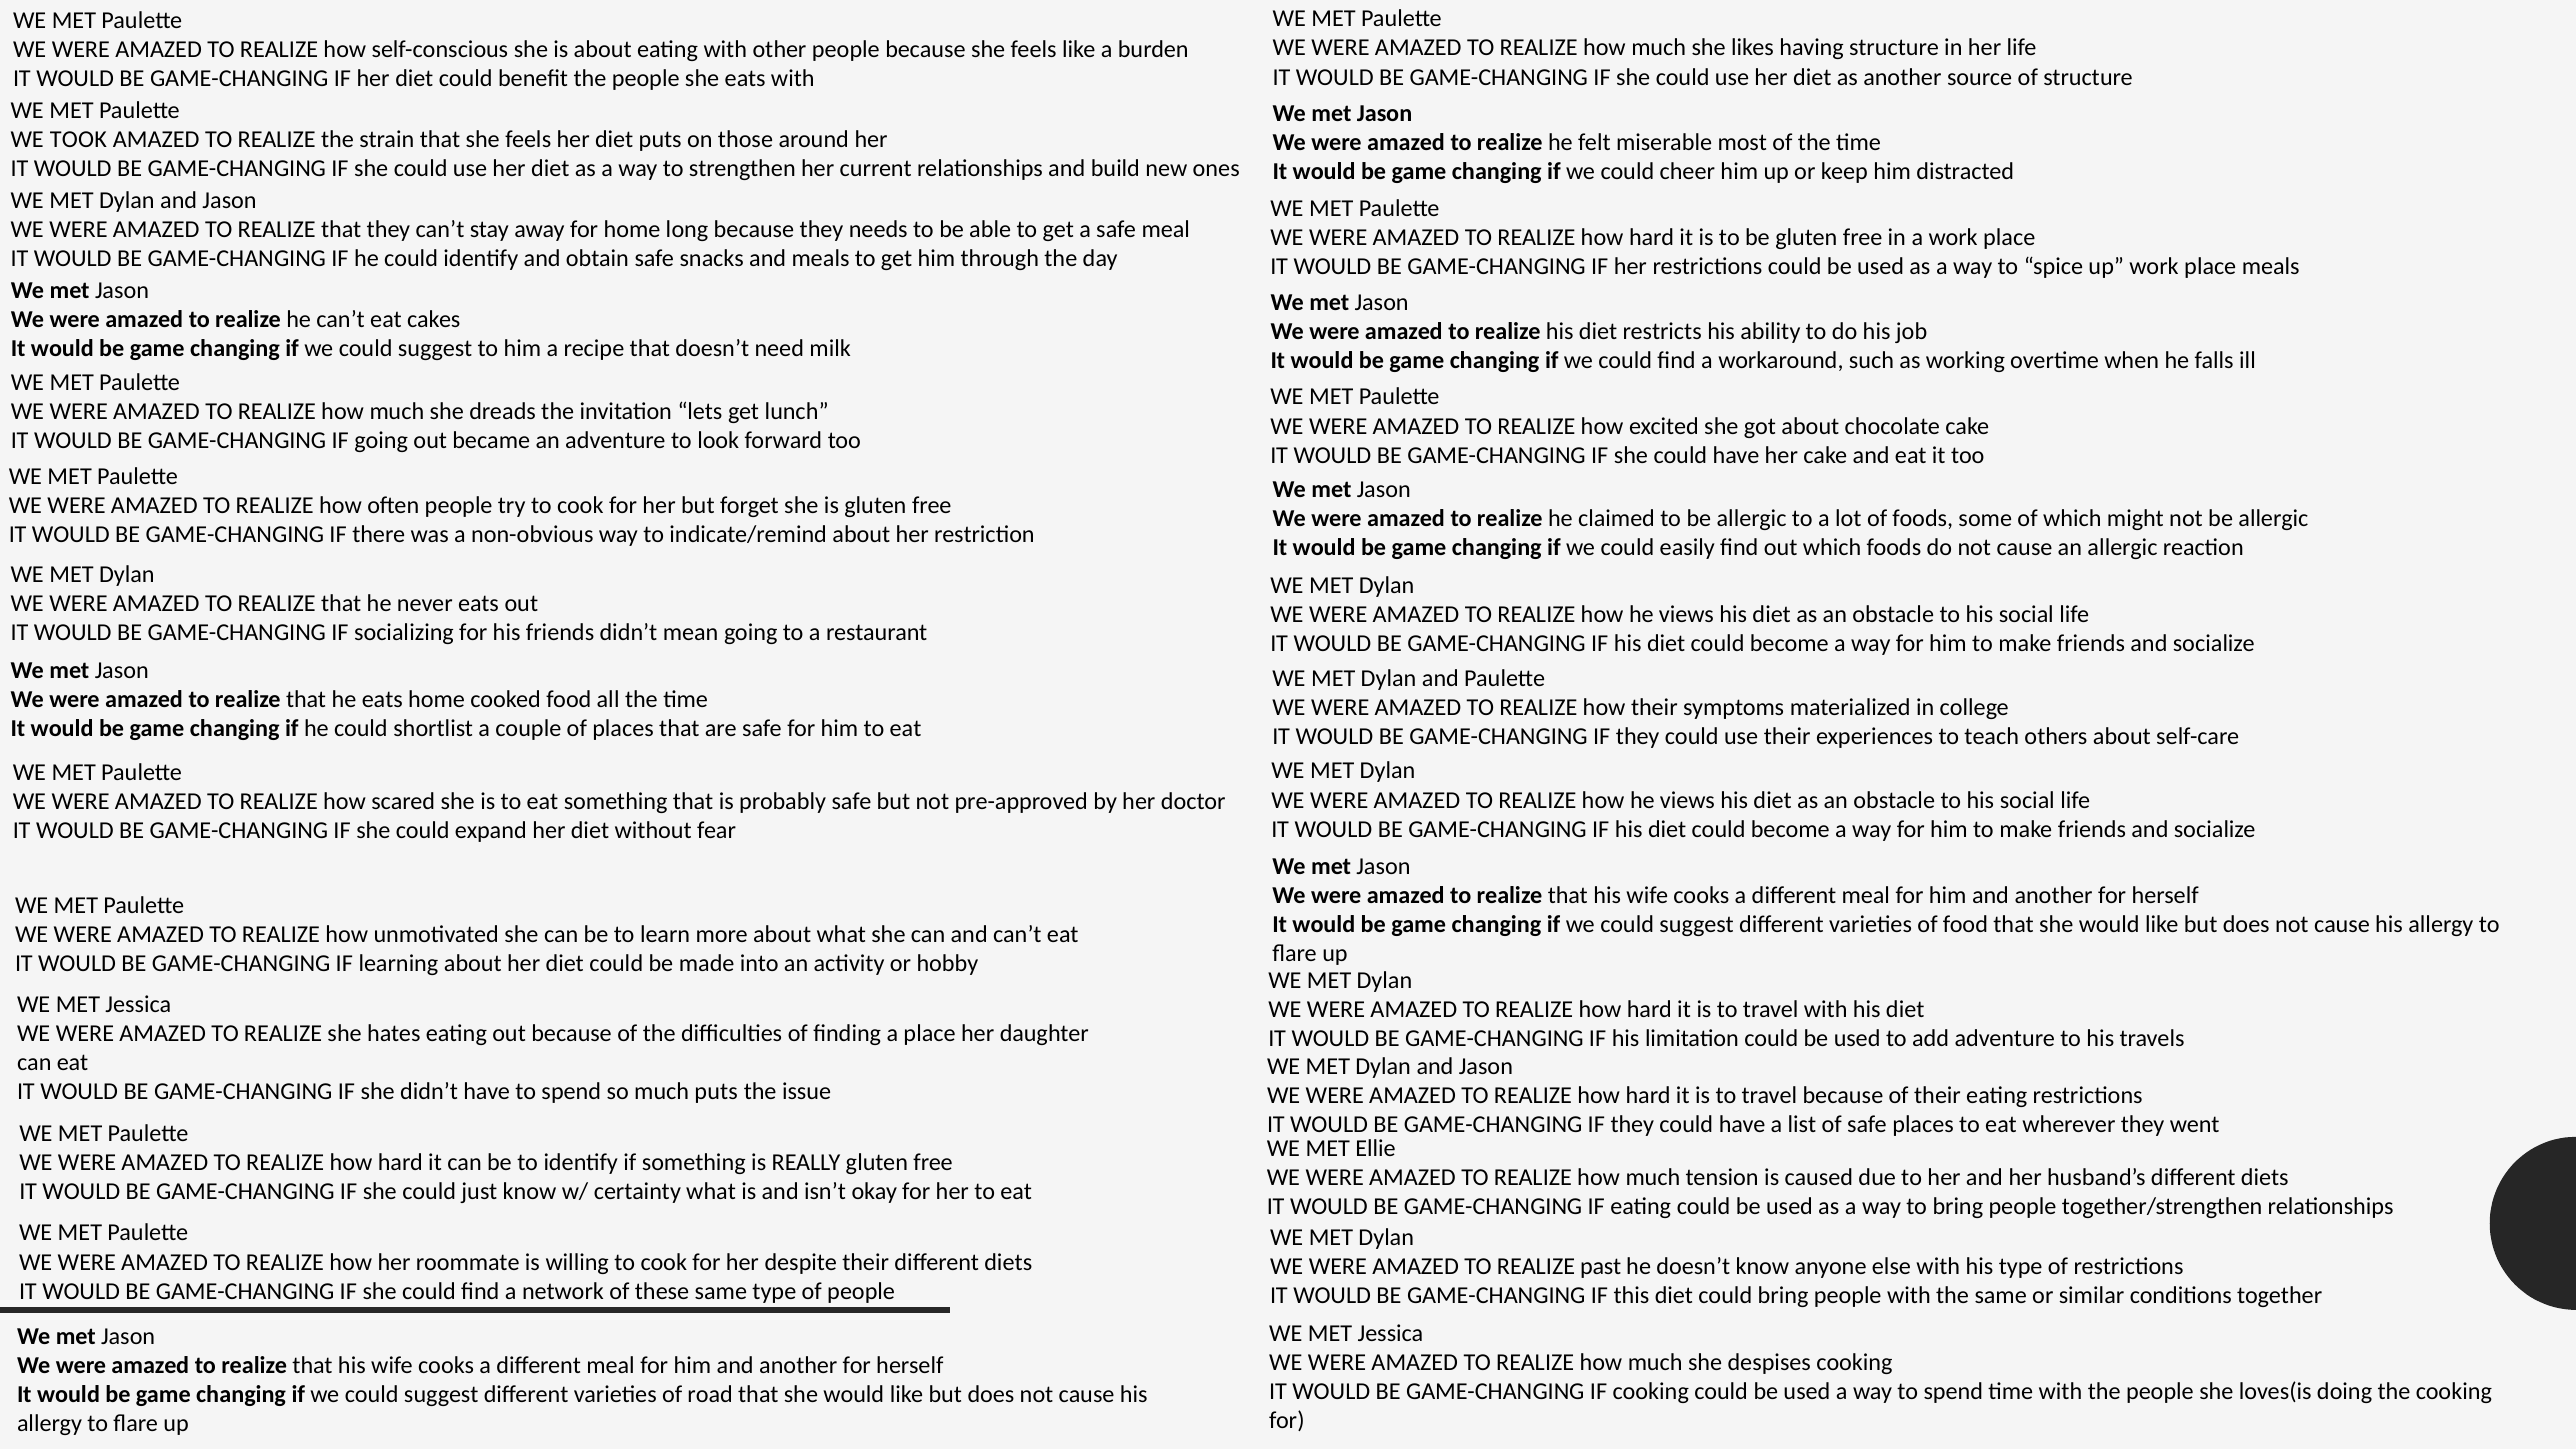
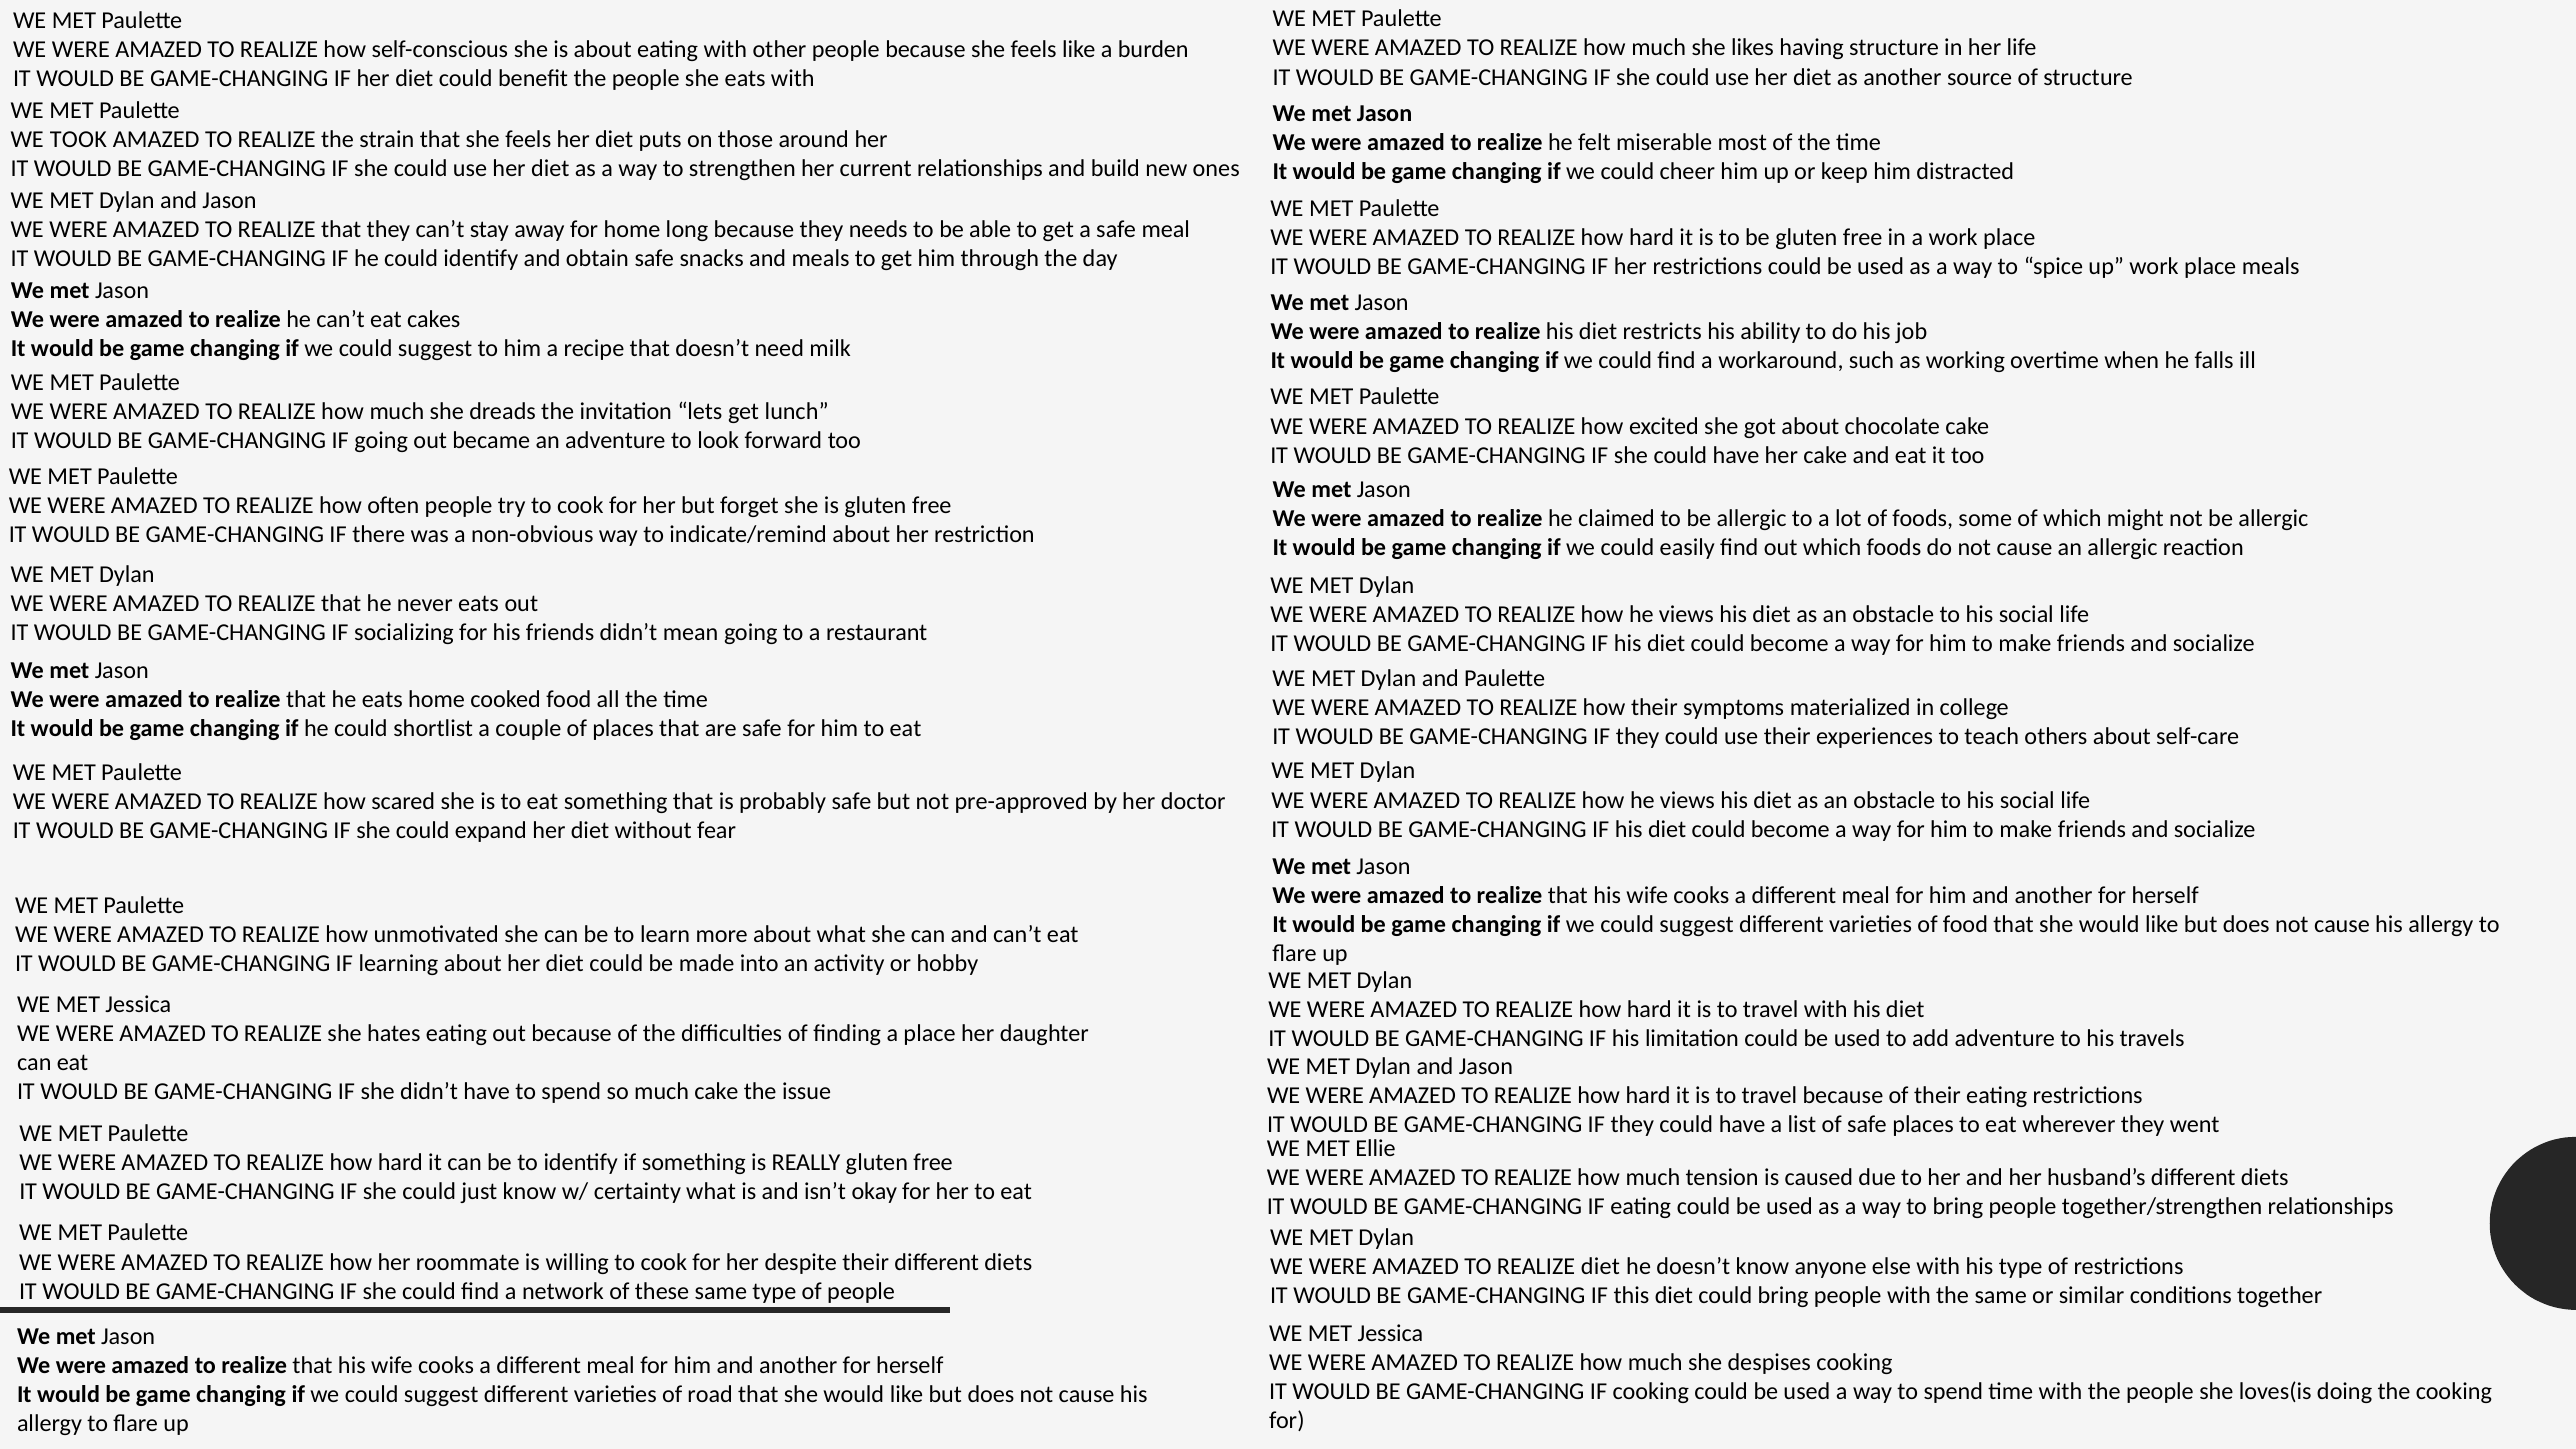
much puts: puts -> cake
REALIZE past: past -> diet
